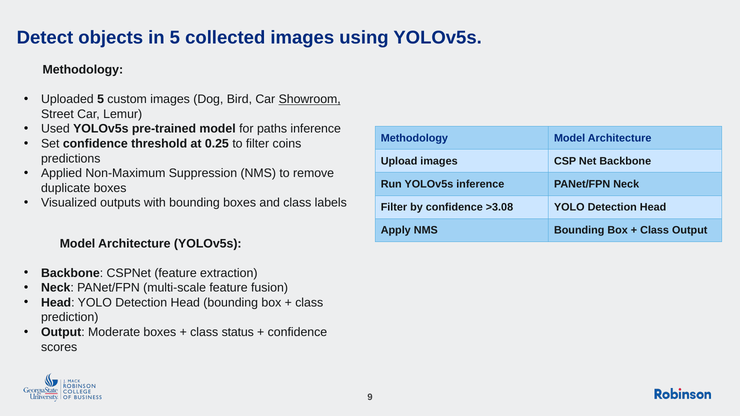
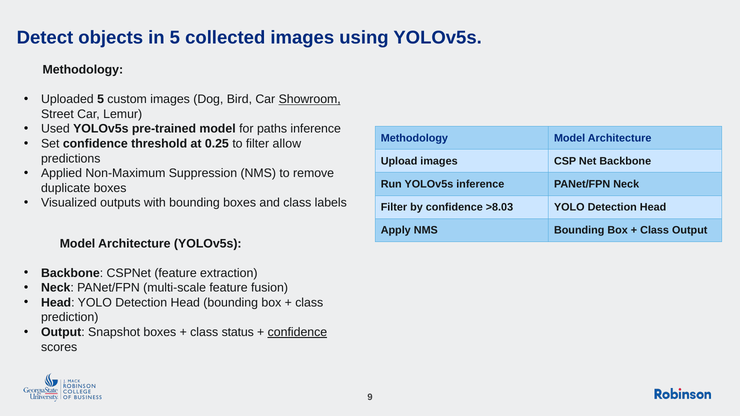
coins: coins -> allow
>3.08: >3.08 -> >8.03
Moderate: Moderate -> Snapshot
confidence at (297, 332) underline: none -> present
